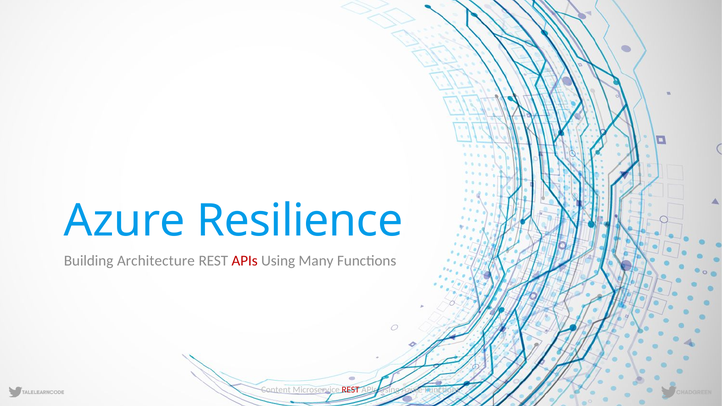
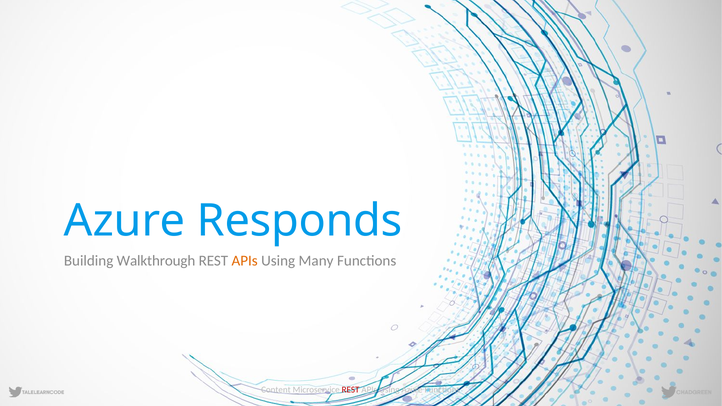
Resilience: Resilience -> Responds
Architecture: Architecture -> Walkthrough
APIs at (245, 261) colour: red -> orange
